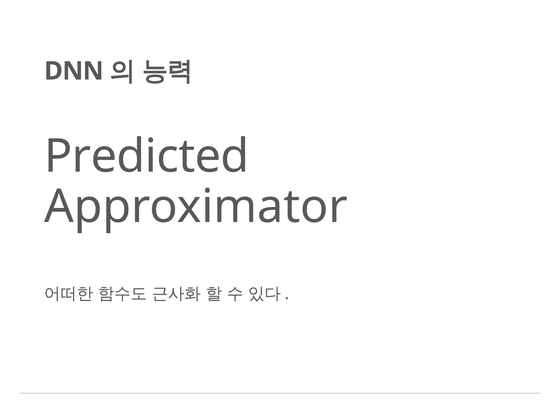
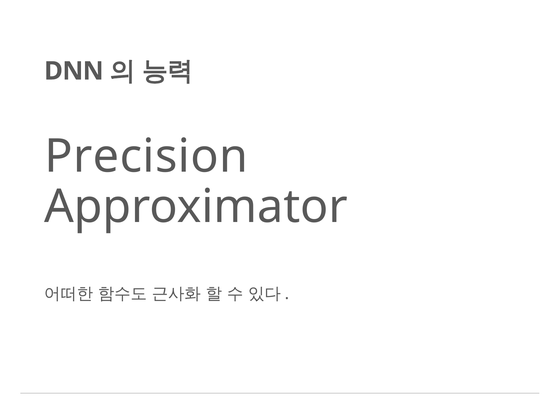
Predicted: Predicted -> Precision
